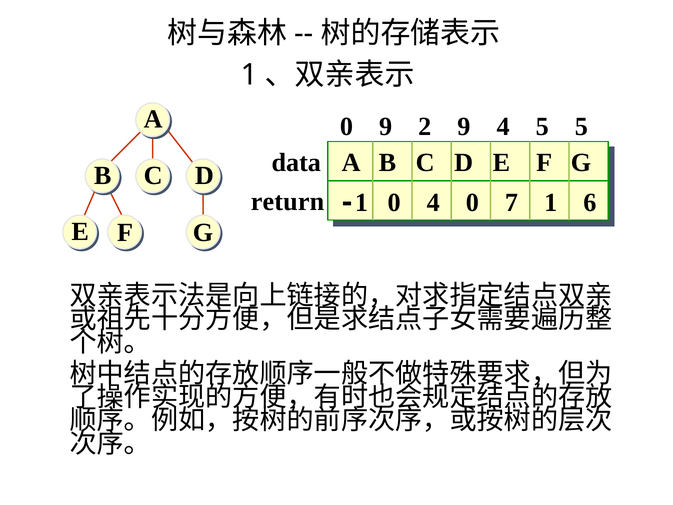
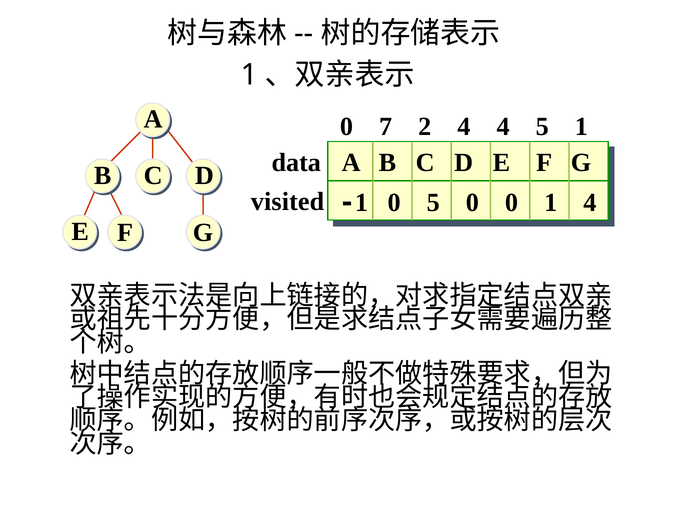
0 9: 9 -> 7
2 9: 9 -> 4
5 5: 5 -> 1
return: return -> visited
0 4: 4 -> 5
0 7: 7 -> 0
1 6: 6 -> 4
